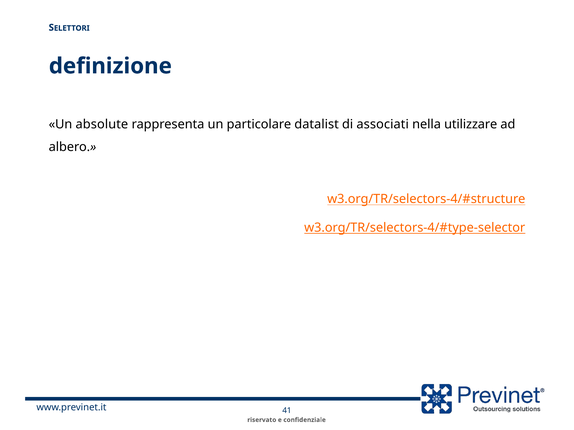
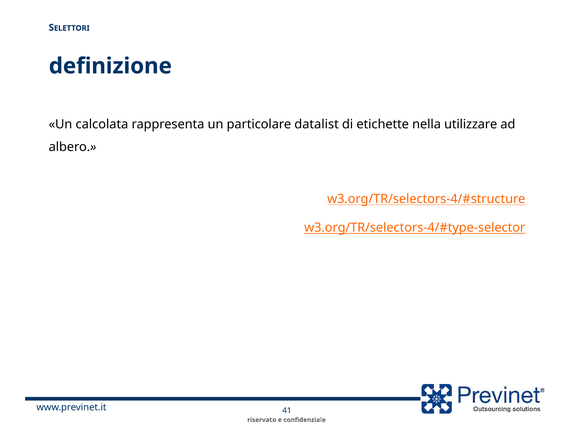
absolute: absolute -> calcolata
associati: associati -> etichette
